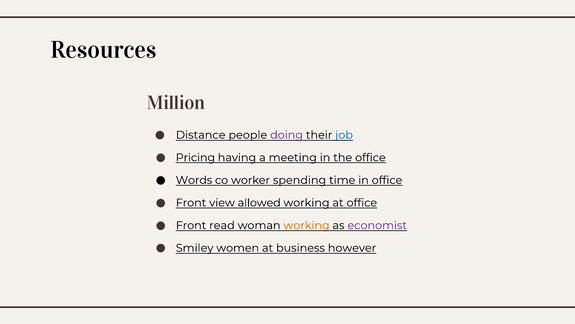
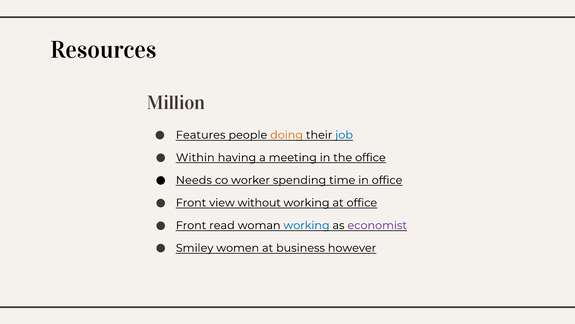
Distance: Distance -> Features
doing colour: purple -> orange
Pricing: Pricing -> Within
Words: Words -> Needs
allowed: allowed -> without
working at (307, 225) colour: orange -> blue
